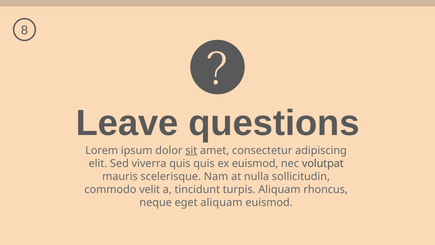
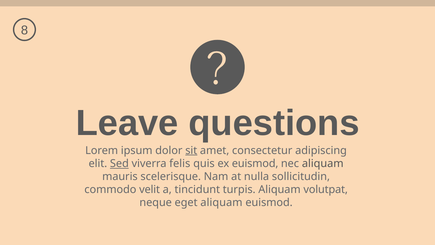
Sed underline: none -> present
viverra quis: quis -> felis
nec volutpat: volutpat -> aliquam
rhoncus: rhoncus -> volutpat
